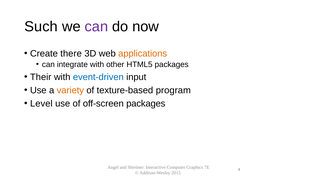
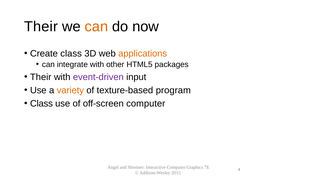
Such at (41, 27): Such -> Their
can at (96, 27) colour: purple -> orange
Create there: there -> class
event-driven colour: blue -> purple
Level at (41, 104): Level -> Class
off-screen packages: packages -> computer
